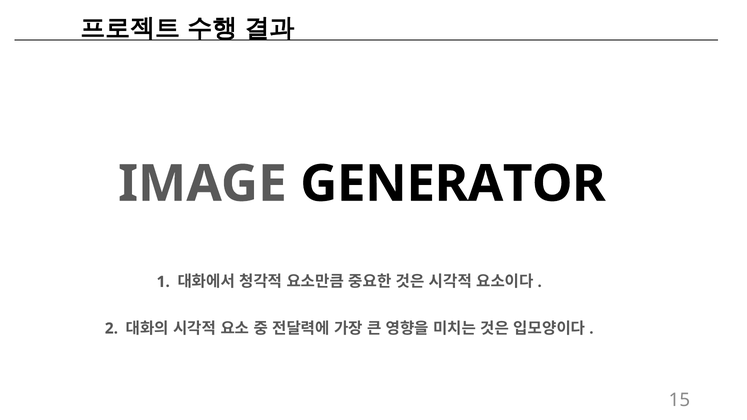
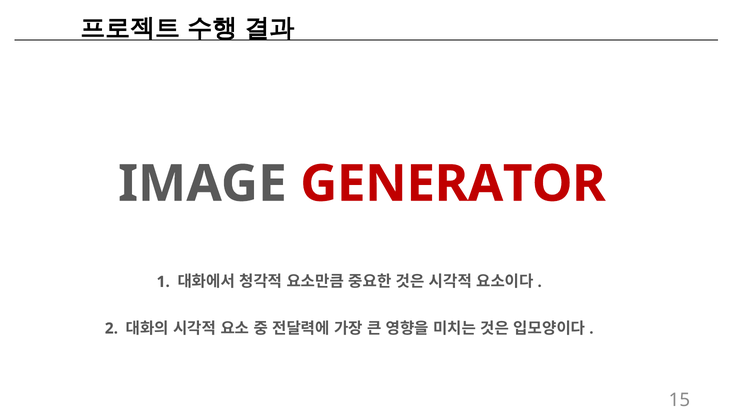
GENERATOR colour: black -> red
